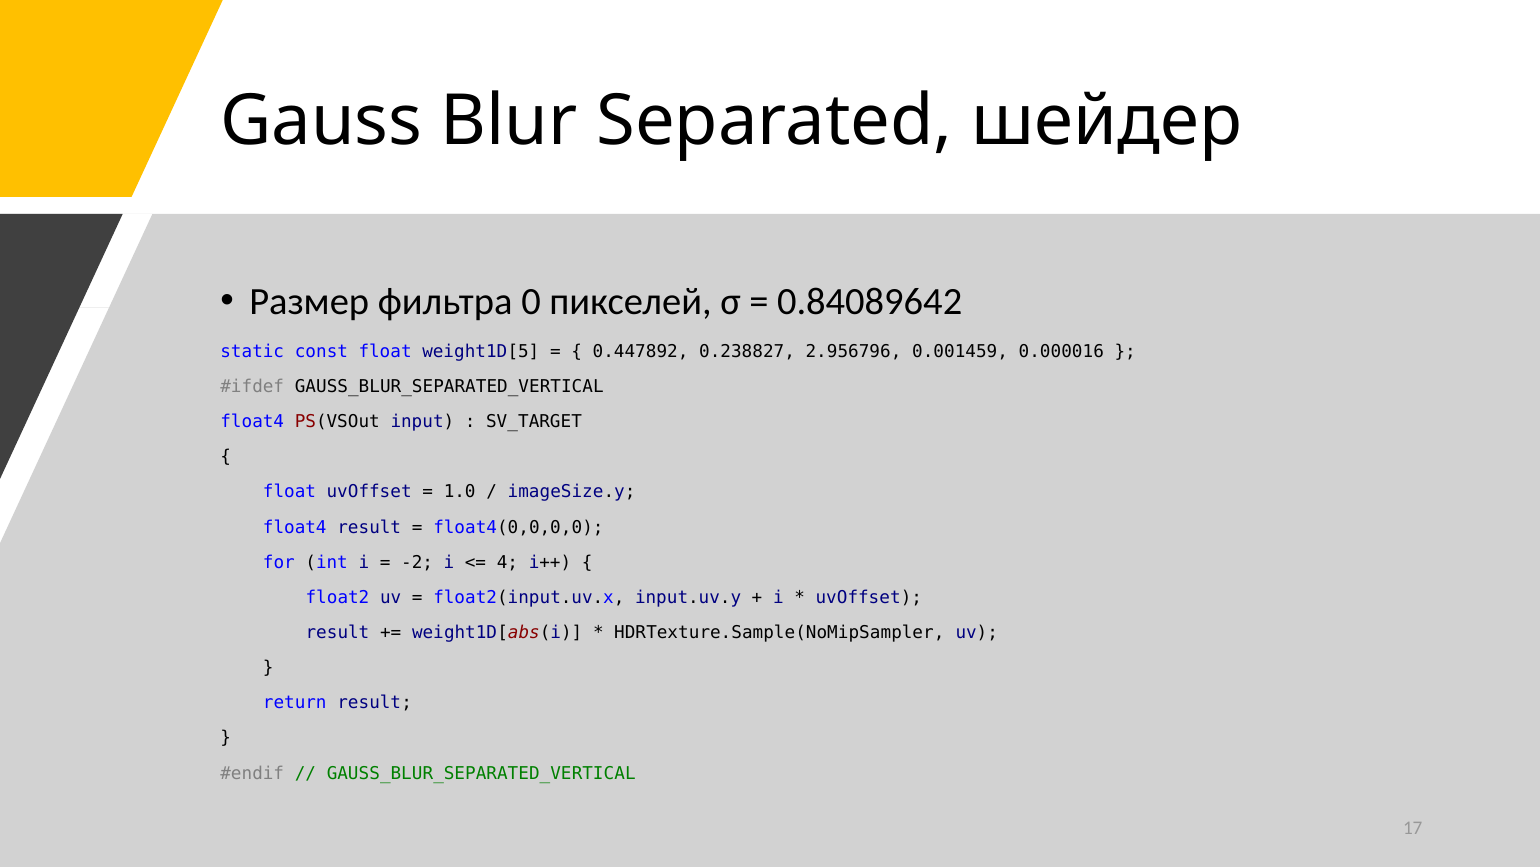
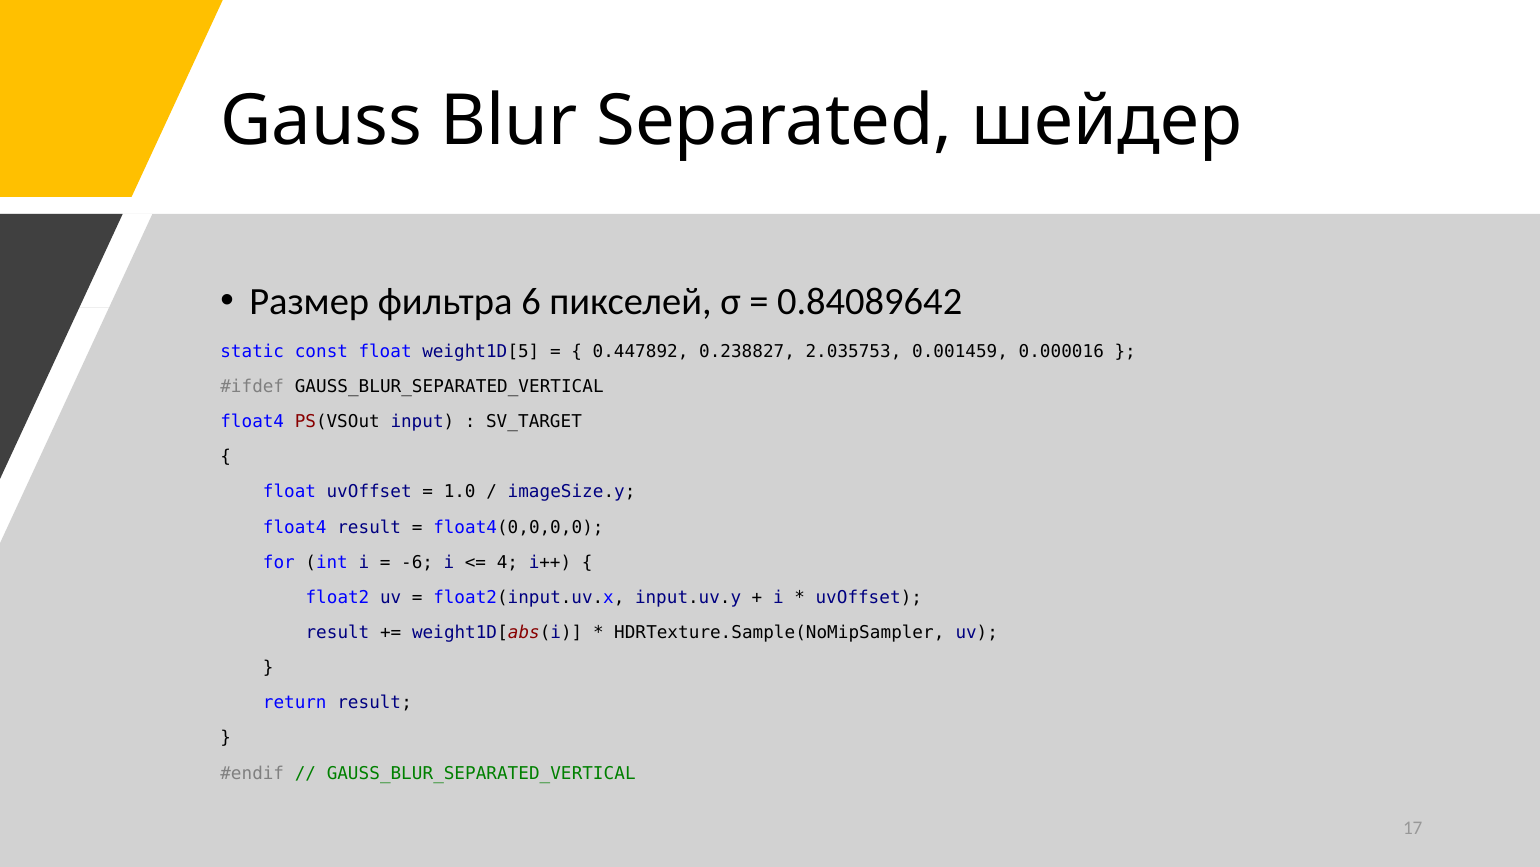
0: 0 -> 6
2.956796: 2.956796 -> 2.035753
-2: -2 -> -6
